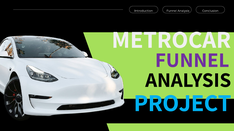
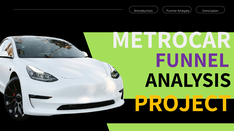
PROJECT colour: light blue -> yellow
